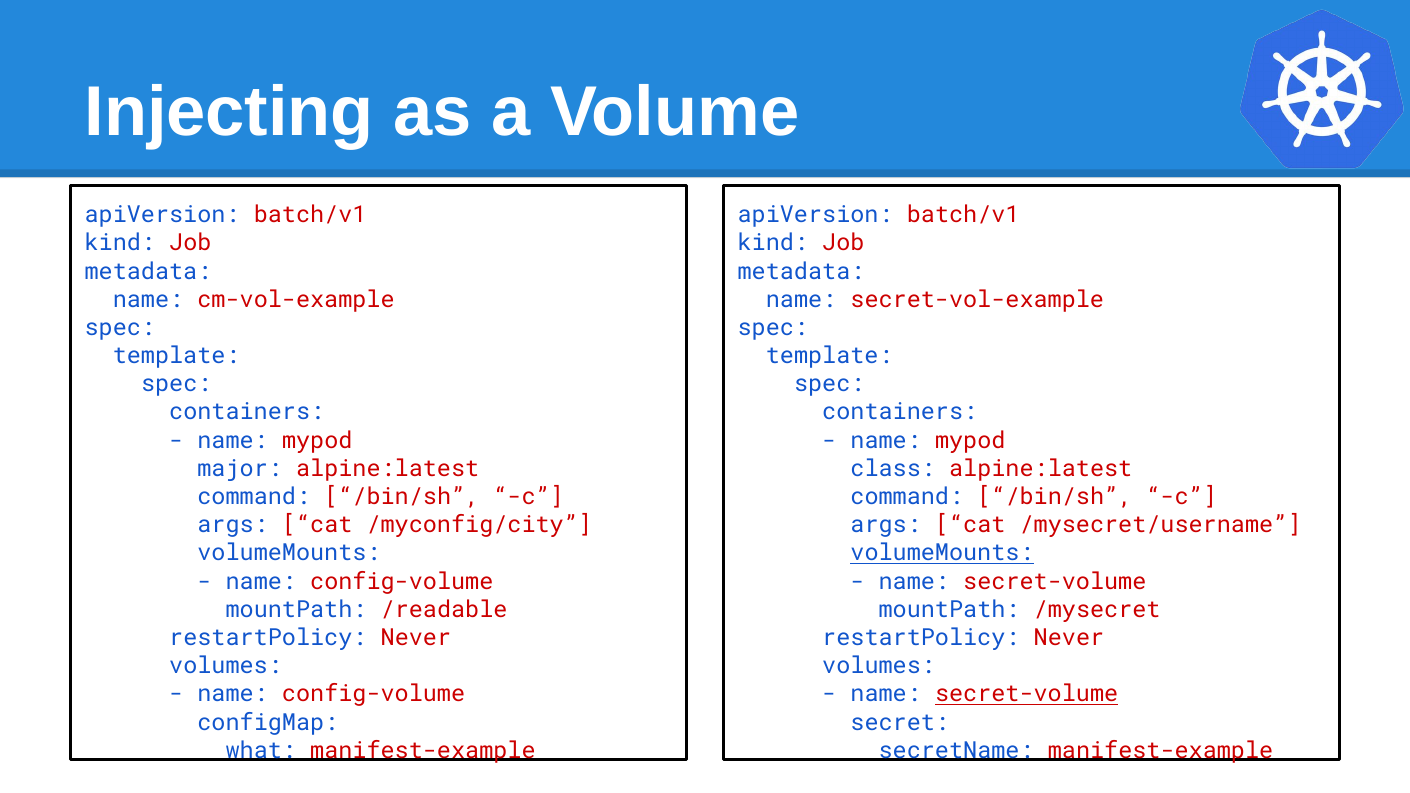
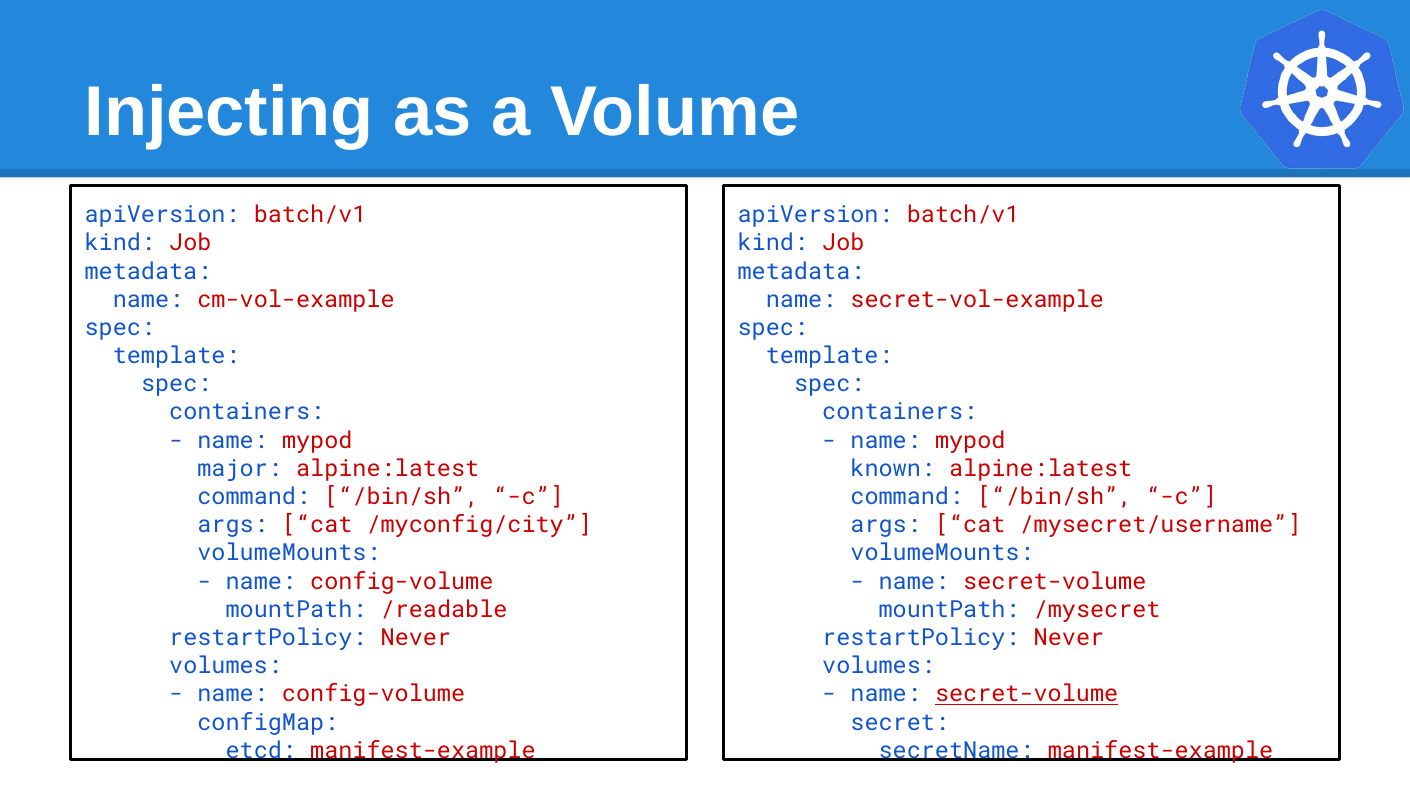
class: class -> known
volumeMounts at (942, 553) underline: present -> none
what: what -> etcd
